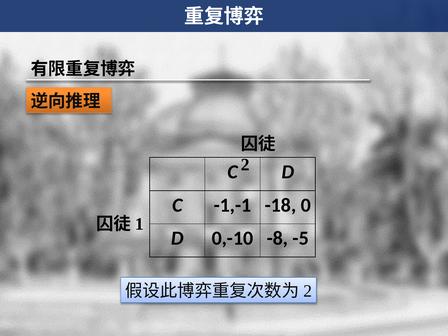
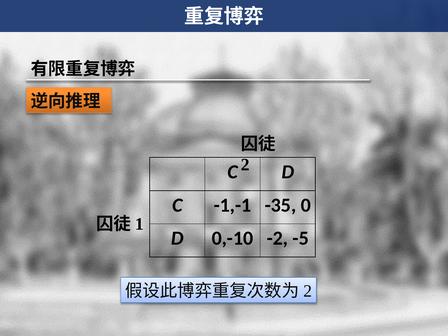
-18: -18 -> -35
-8: -8 -> -2
